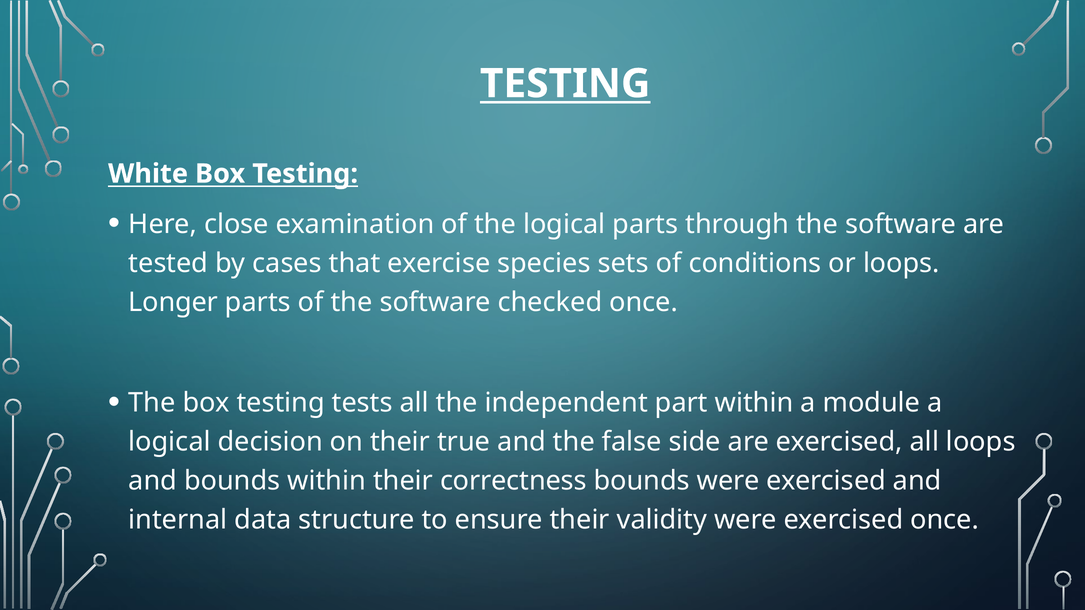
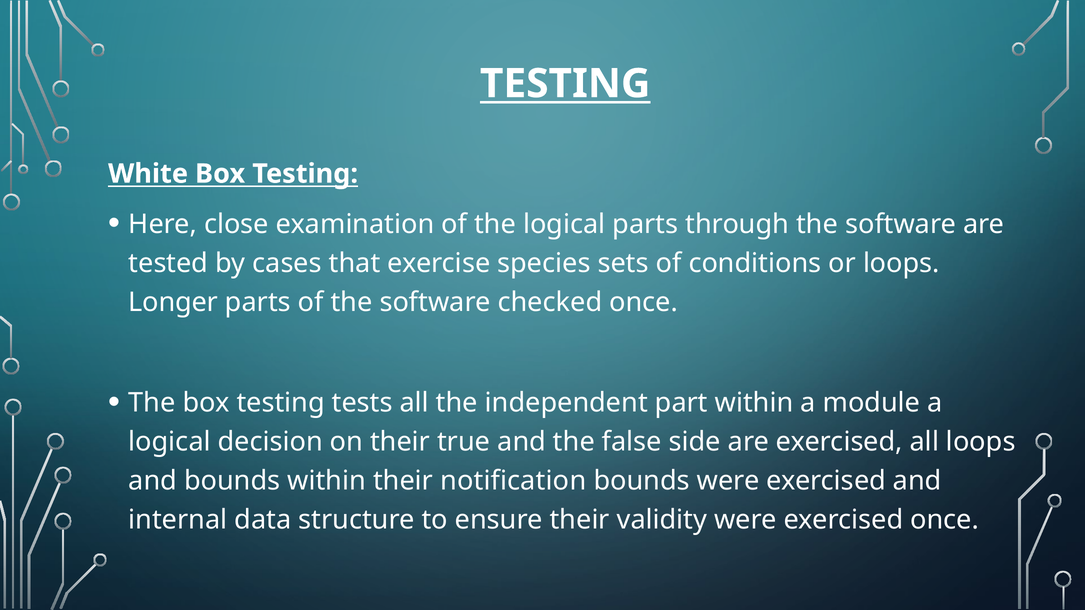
correctness: correctness -> notification
